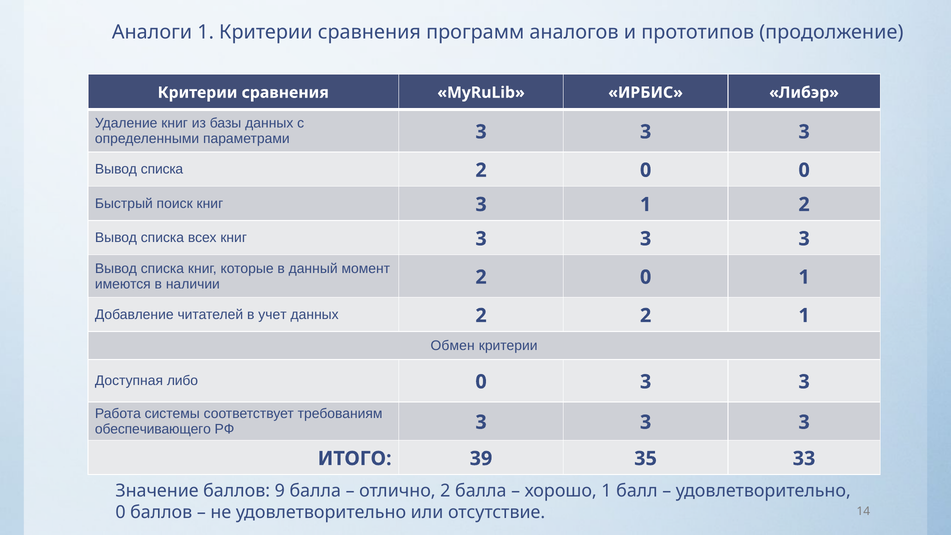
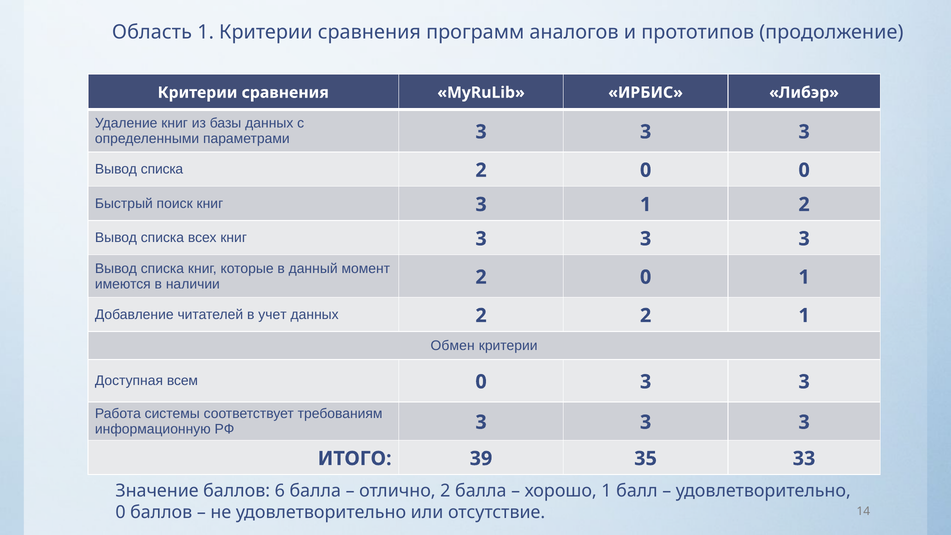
Аналоги: Аналоги -> Область
либо: либо -> всем
обеспечивающего: обеспечивающего -> информационную
9: 9 -> 6
